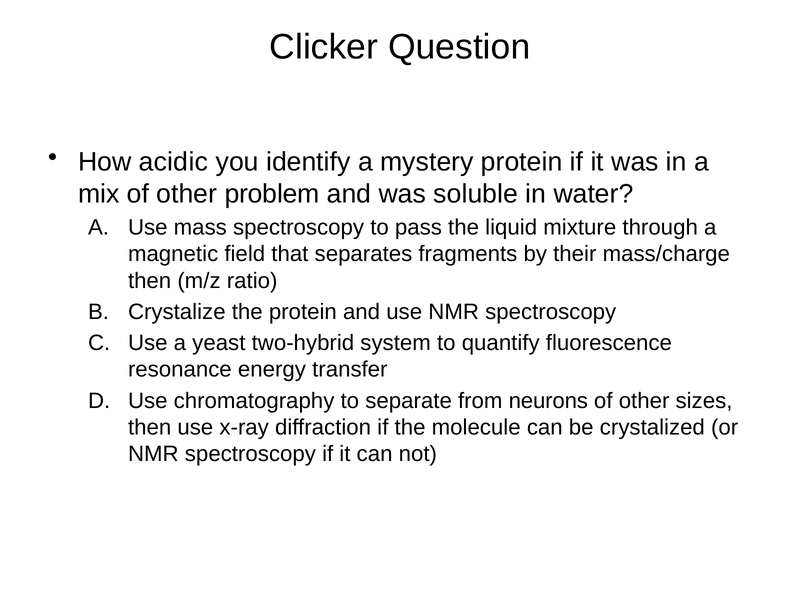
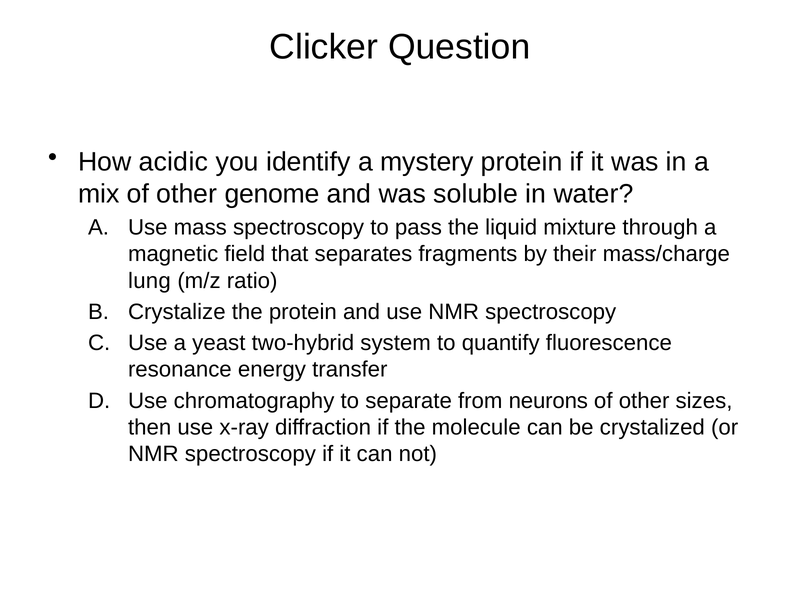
problem: problem -> genome
then at (150, 281): then -> lung
